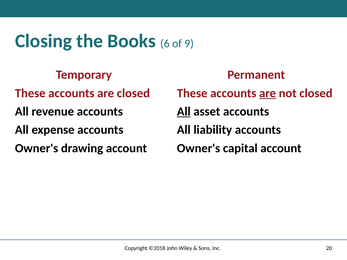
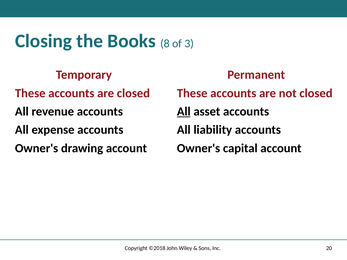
6: 6 -> 8
9: 9 -> 3
are at (268, 93) underline: present -> none
